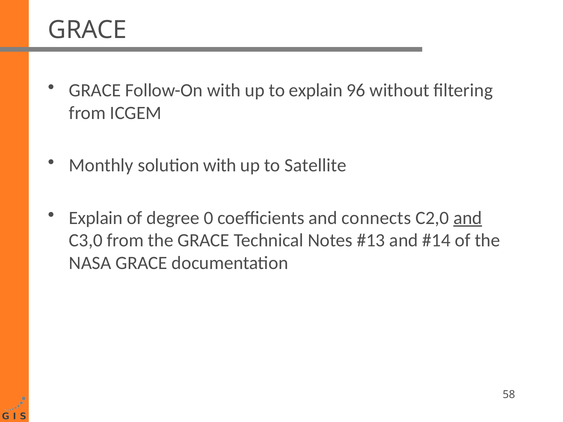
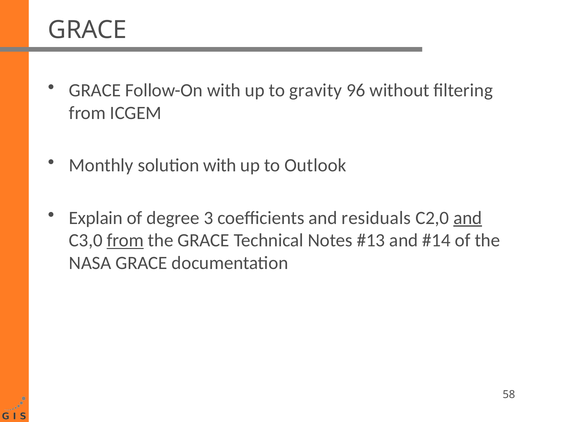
to explain: explain -> gravity
Satellite: Satellite -> Outlook
0: 0 -> 3
connects: connects -> residuals
from at (125, 241) underline: none -> present
